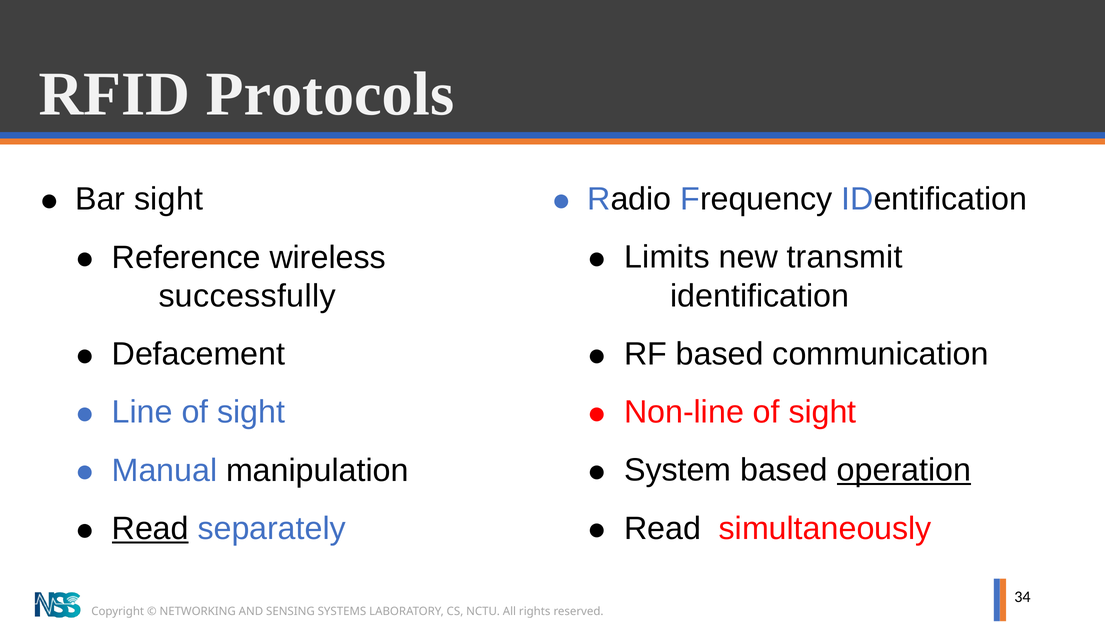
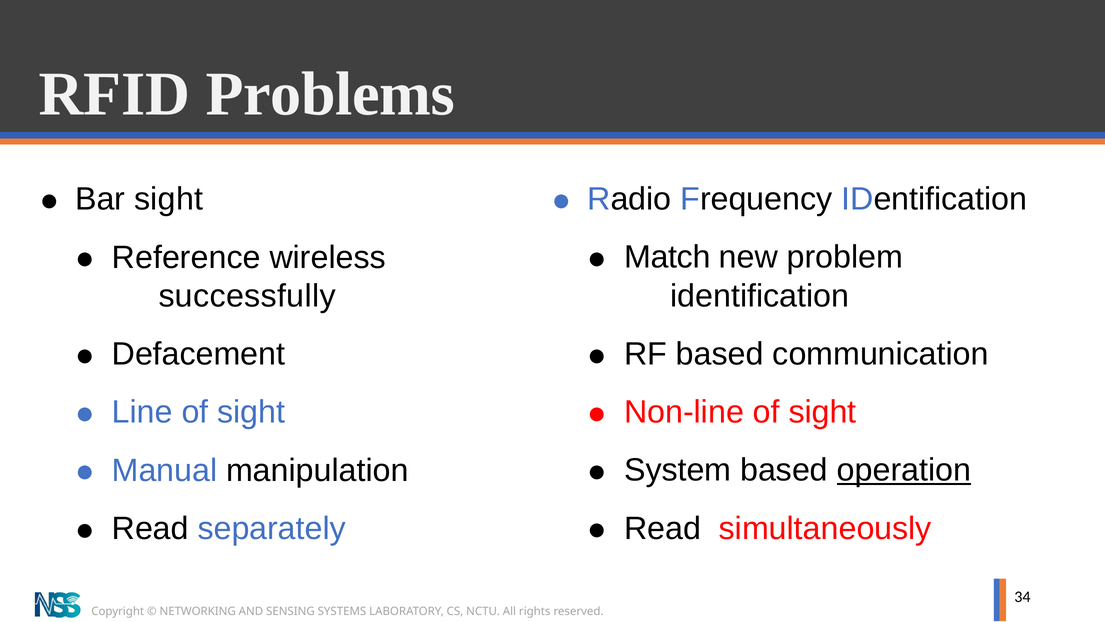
Protocols: Protocols -> Problems
Limits: Limits -> Match
transmit: transmit -> problem
Read at (150, 528) underline: present -> none
